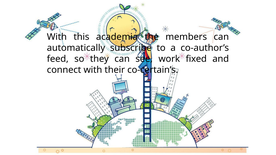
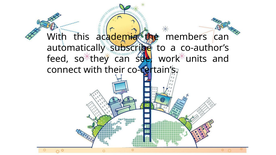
fixed: fixed -> units
